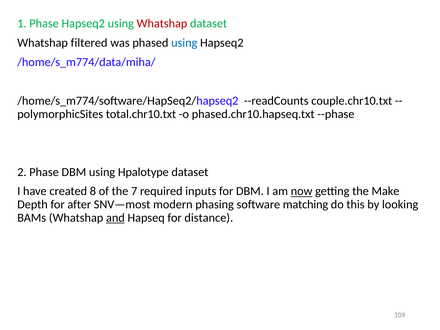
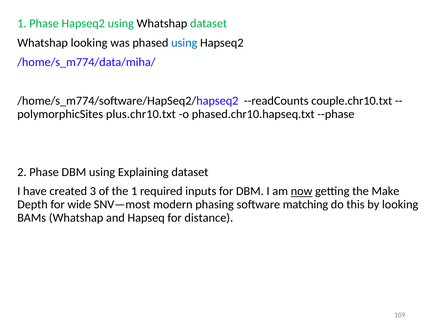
Whatshap at (162, 23) colour: red -> black
Whatshap filtered: filtered -> looking
total.chr10.txt: total.chr10.txt -> plus.chr10.txt
Hpalotype: Hpalotype -> Explaining
8: 8 -> 3
the 7: 7 -> 1
after: after -> wide
and underline: present -> none
